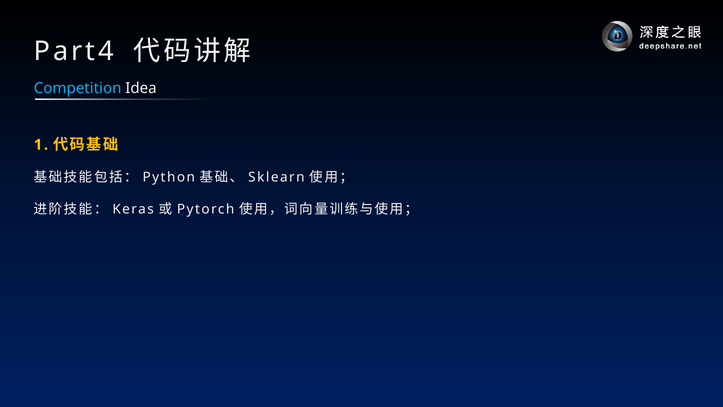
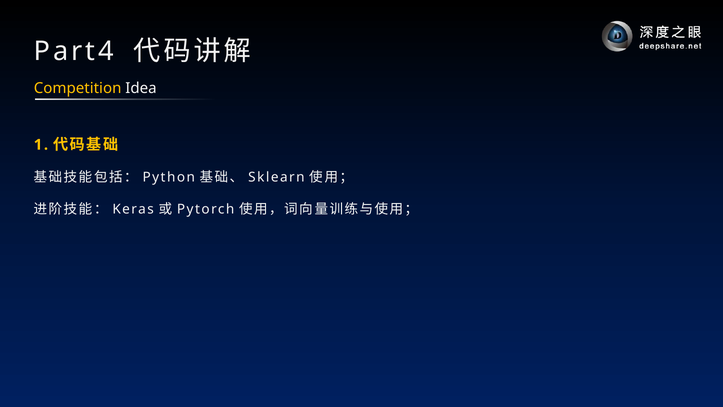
Competition colour: light blue -> yellow
